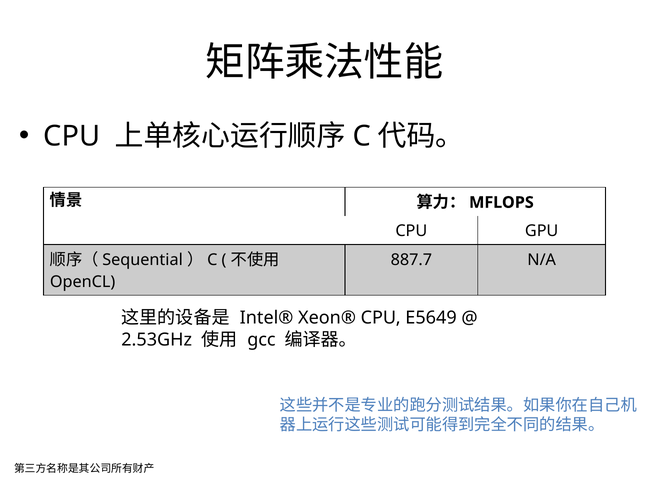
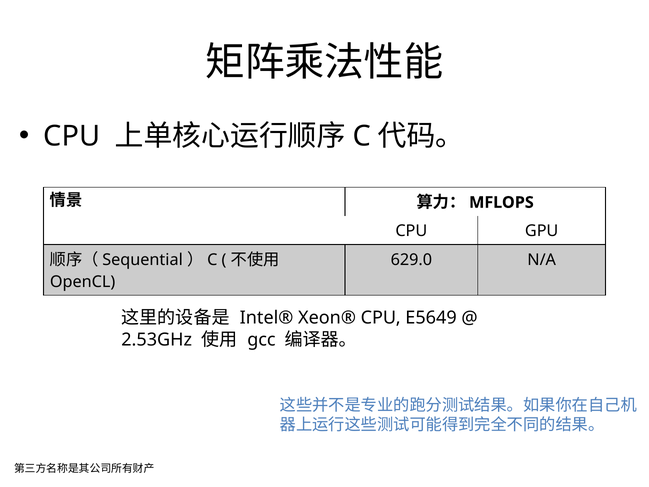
887.7: 887.7 -> 629.0
